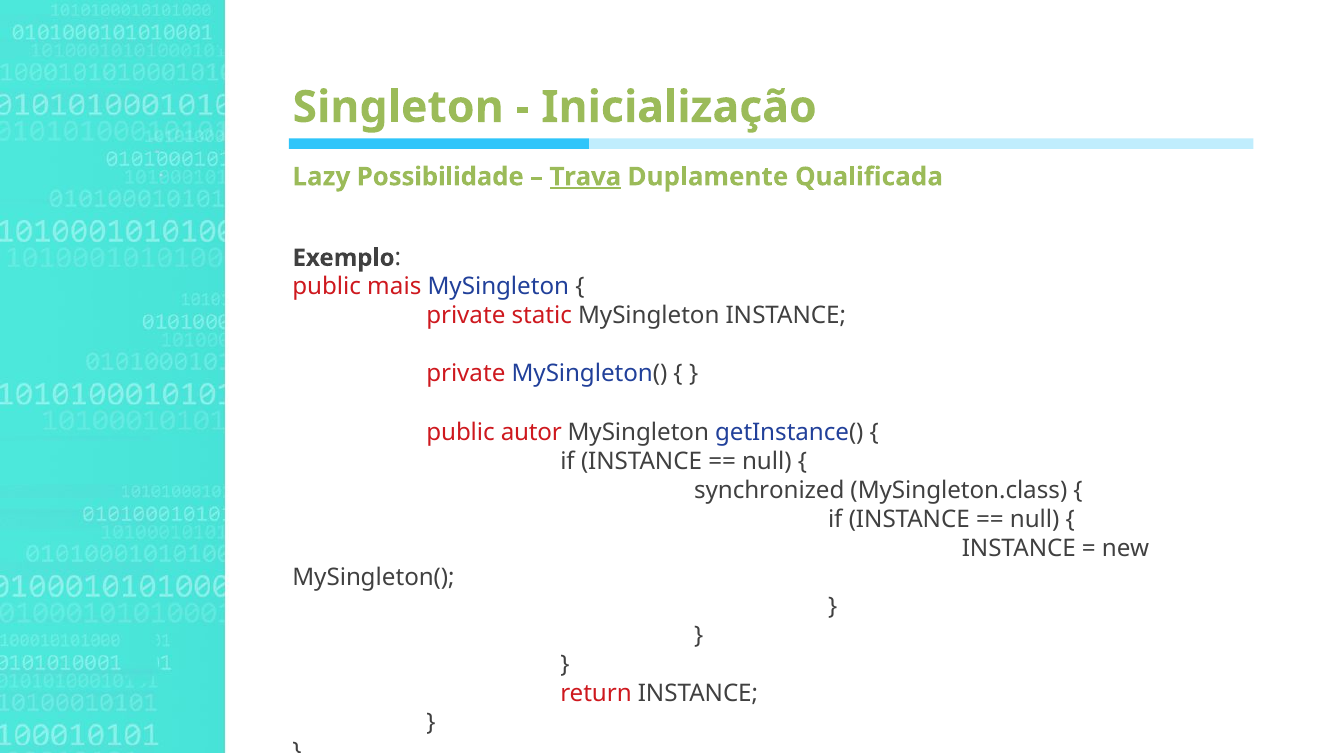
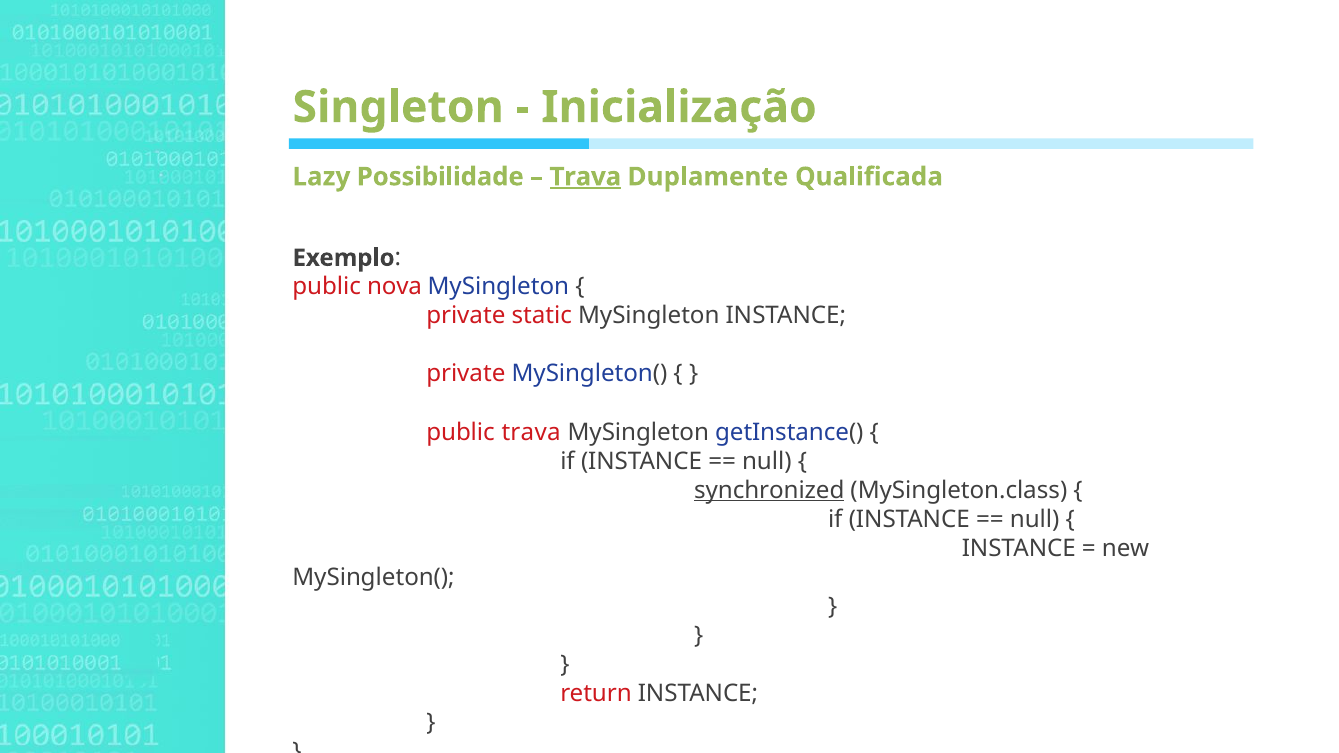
mais: mais -> nova
public autor: autor -> trava
synchronized underline: none -> present
